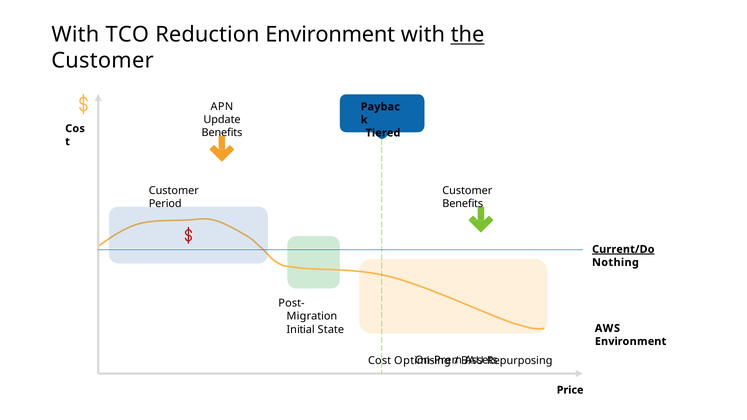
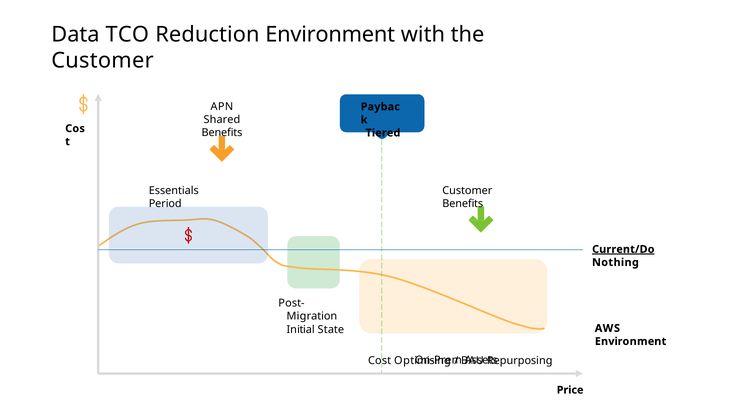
With at (75, 35): With -> Data
the underline: present -> none
Update: Update -> Shared
Customer at (174, 191): Customer -> Essentials
